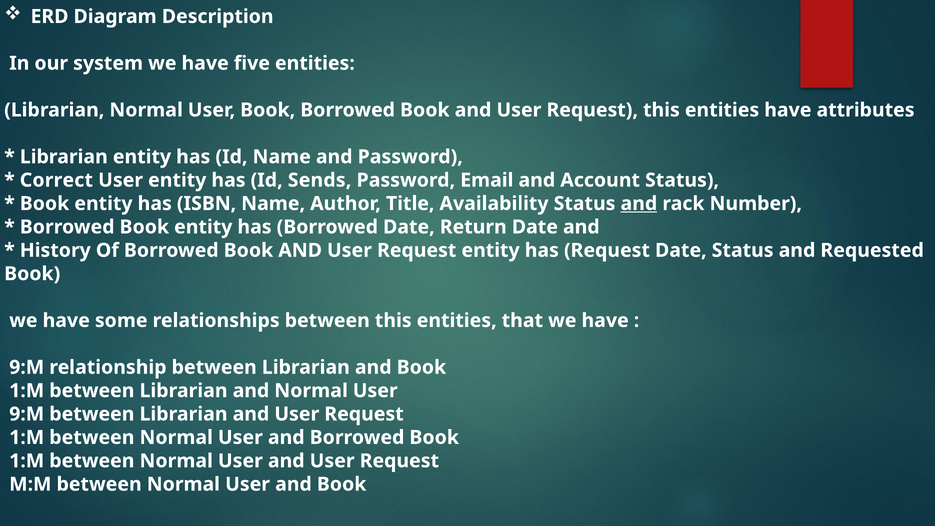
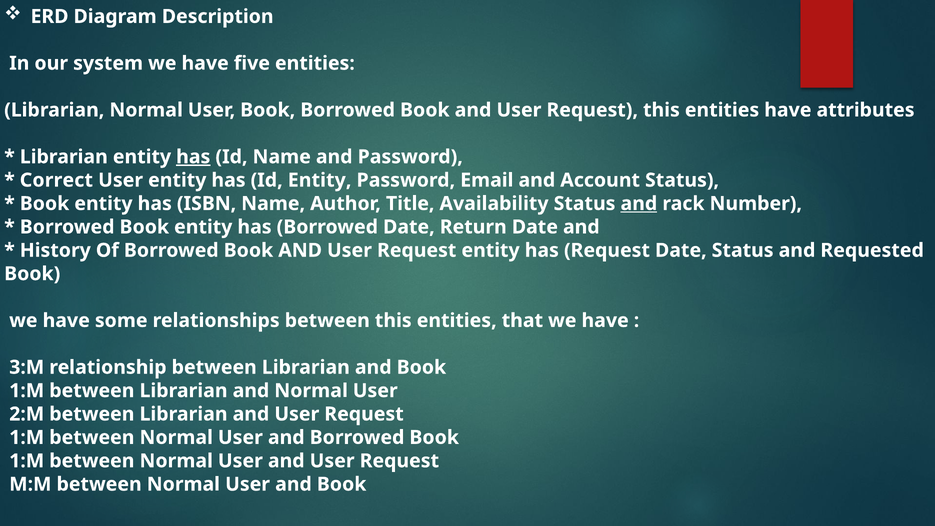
has at (193, 157) underline: none -> present
Id Sends: Sends -> Entity
9:M at (27, 367): 9:M -> 3:M
9:M at (27, 414): 9:M -> 2:M
